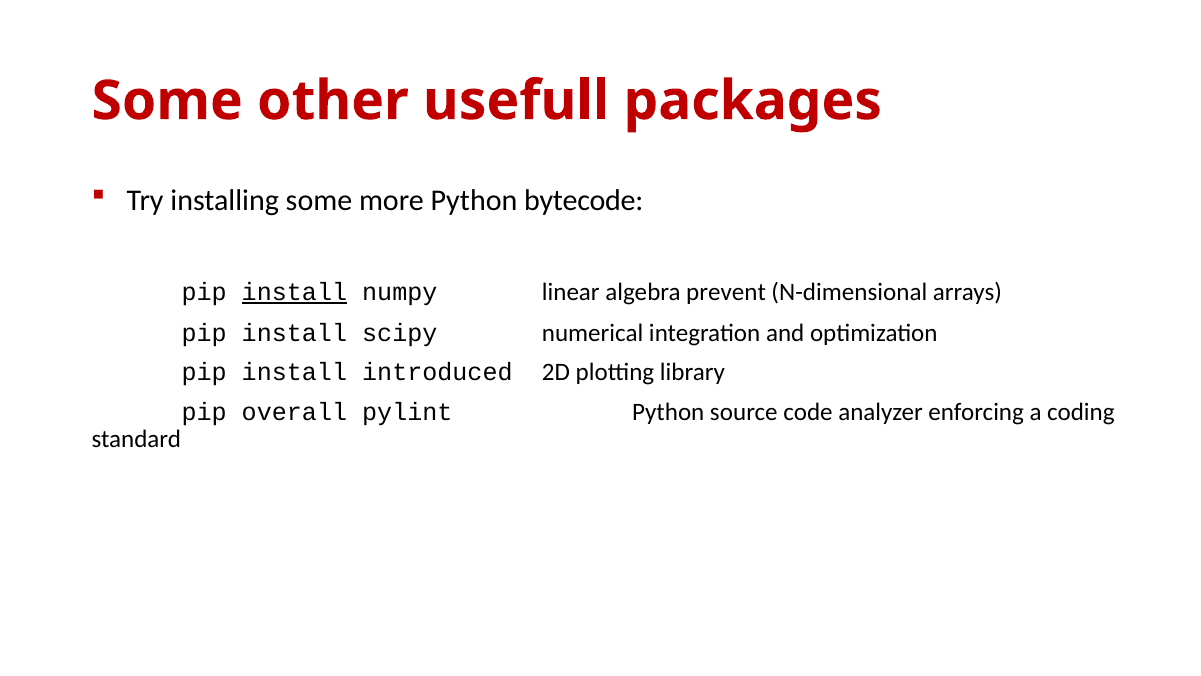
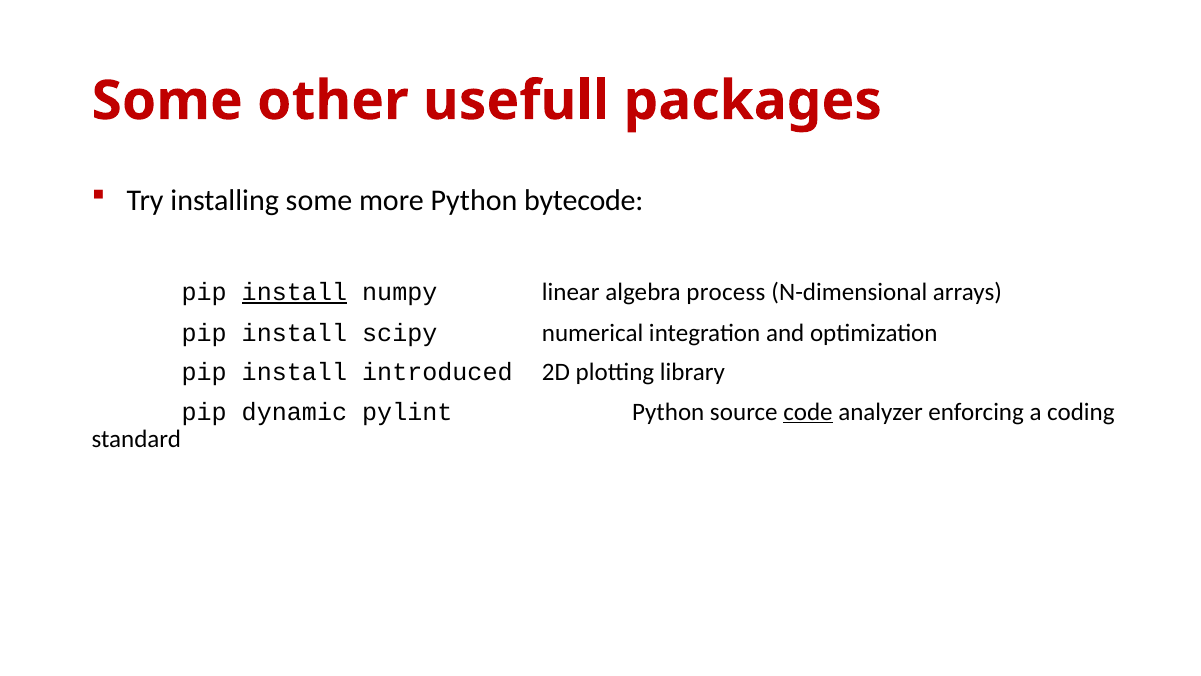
prevent: prevent -> process
overall: overall -> dynamic
code underline: none -> present
